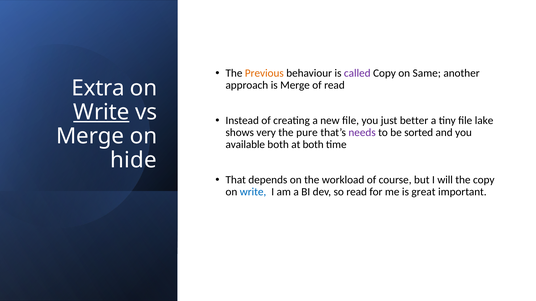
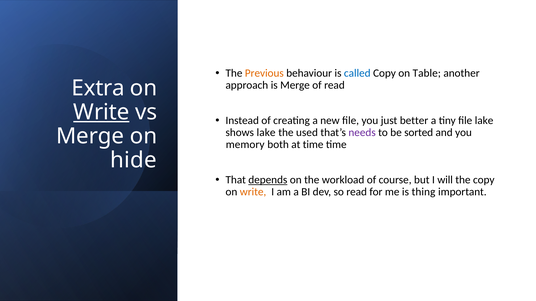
called colour: purple -> blue
Same: Same -> Table
shows very: very -> lake
pure: pure -> used
available: available -> memory
at both: both -> time
depends underline: none -> present
write at (253, 192) colour: blue -> orange
great: great -> thing
